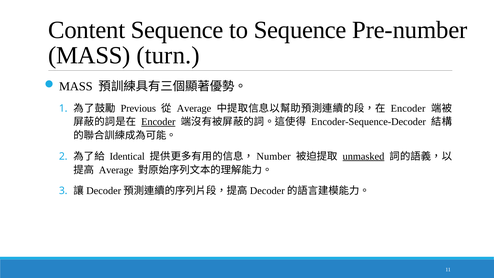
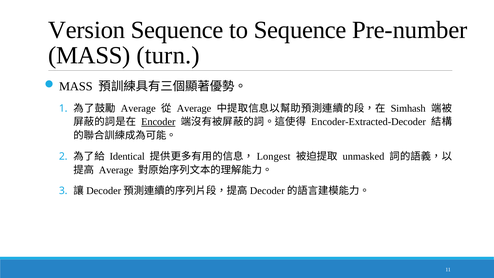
Content: Content -> Version
Previous at (138, 108): Previous -> Average
Encoder at (408, 108): Encoder -> Simhash
Encoder-Sequence-Decoder: Encoder-Sequence-Decoder -> Encoder-Extracted-Decoder
Number: Number -> Longest
unmasked underline: present -> none
